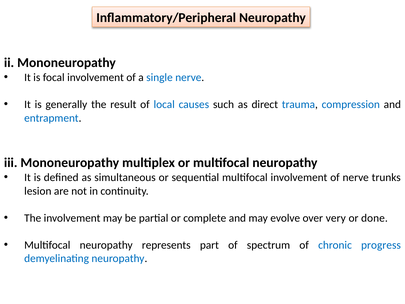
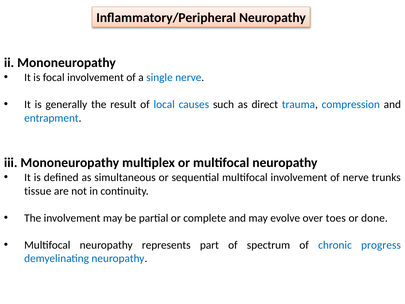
lesion: lesion -> tissue
very: very -> toes
